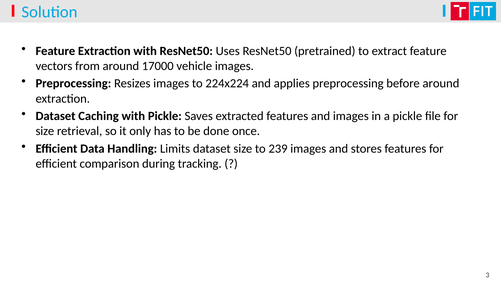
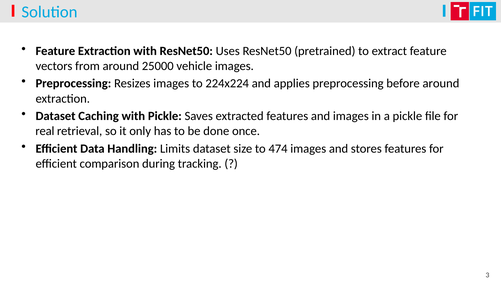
17000: 17000 -> 25000
size at (45, 131): size -> real
239: 239 -> 474
